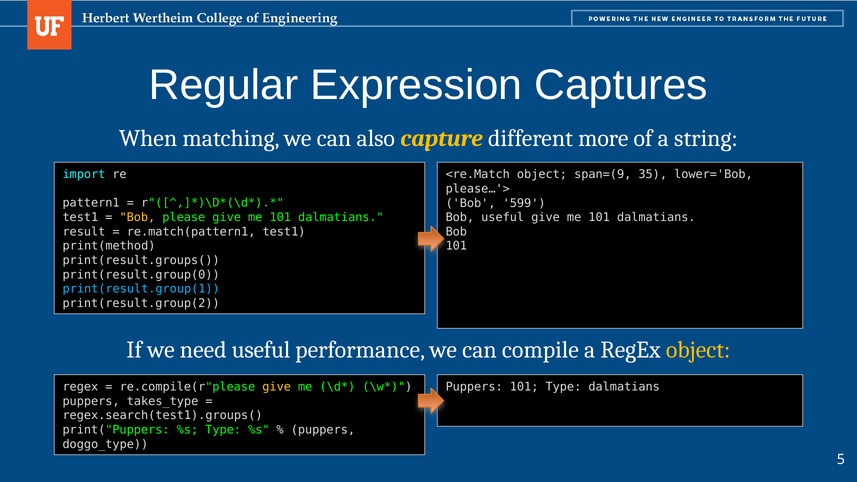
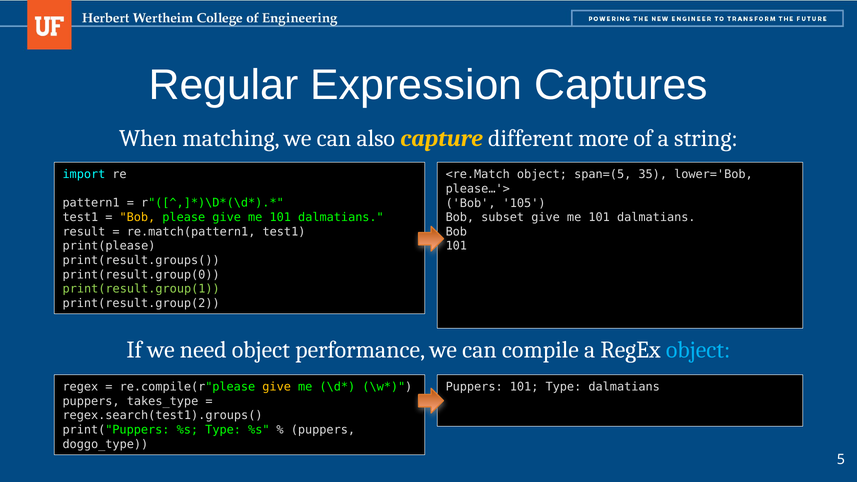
span=(9: span=(9 -> span=(5
599: 599 -> 105
Bob useful: useful -> subset
print(method: print(method -> print(please
print(result.group(1 colour: light blue -> light green
need useful: useful -> object
object at (698, 350) colour: yellow -> light blue
